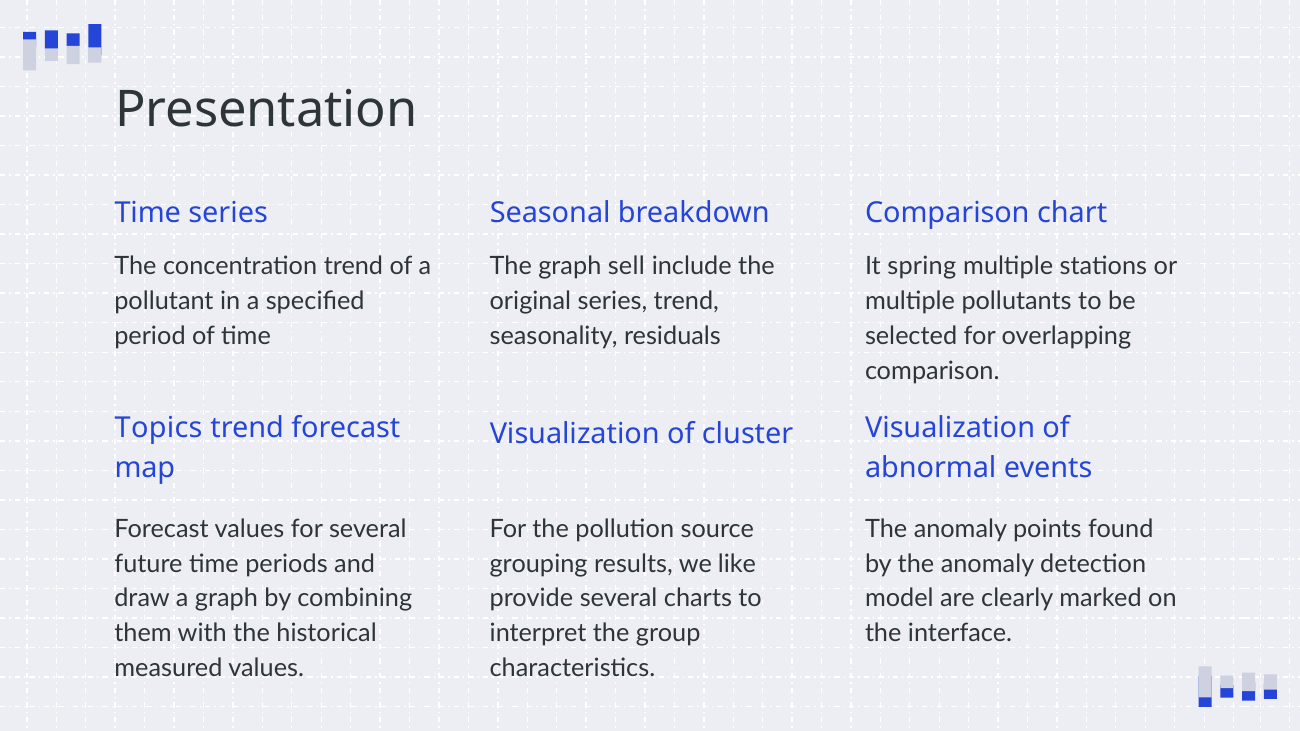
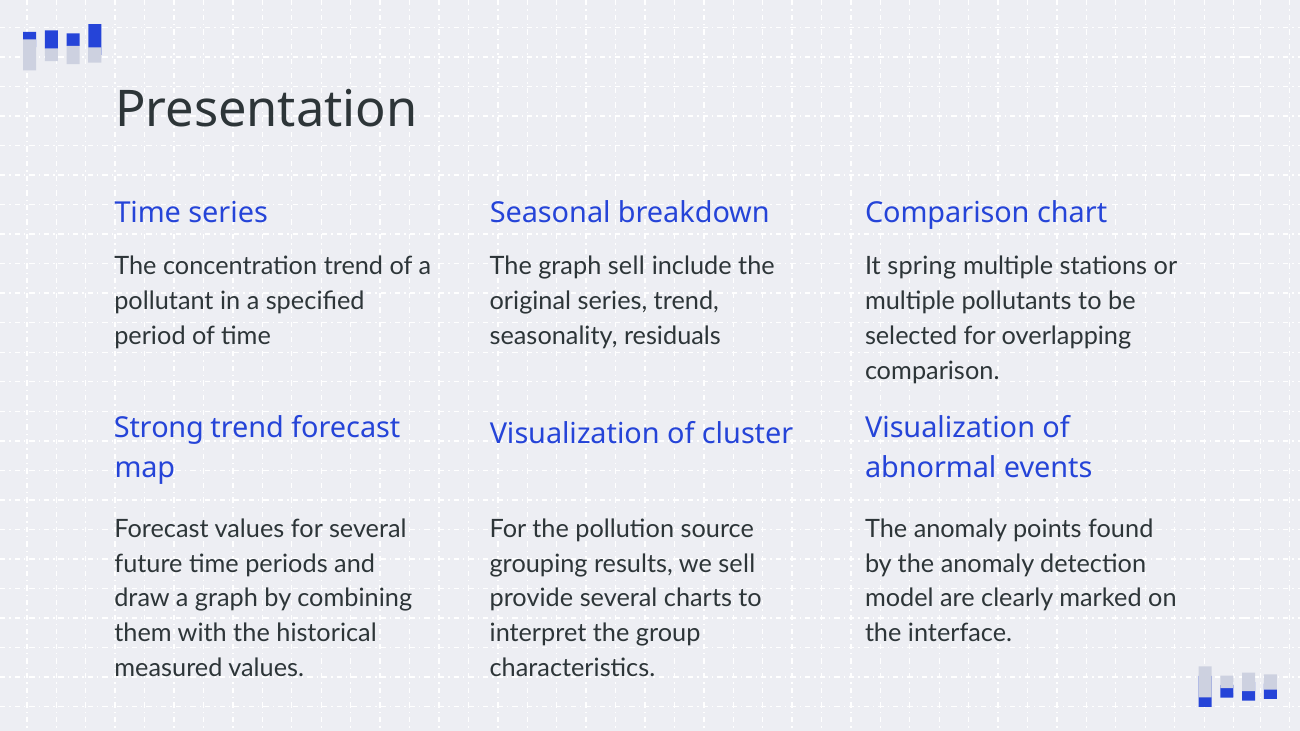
Topics: Topics -> Strong
we like: like -> sell
